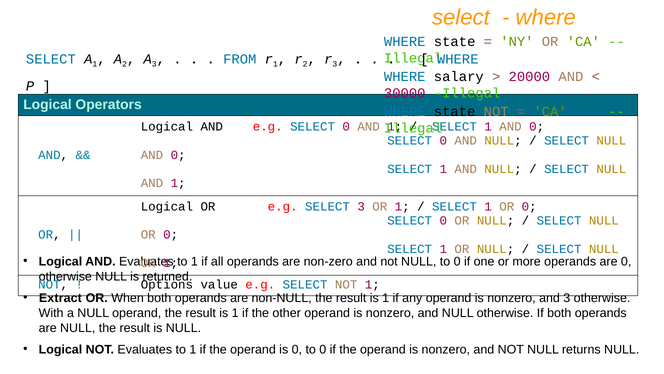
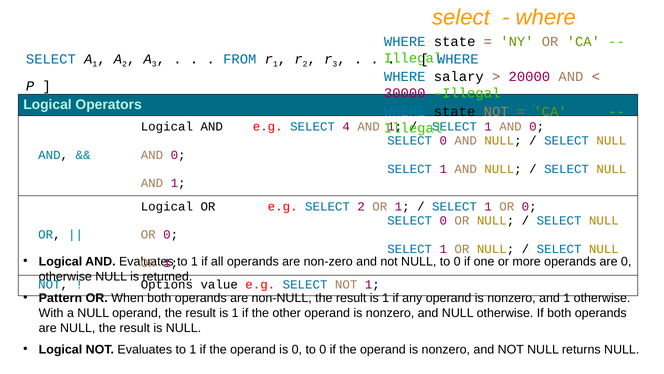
e.g SELECT 0: 0 -> 4
SELECT 3: 3 -> 2
Extract: Extract -> Pattern
nonzero and 3: 3 -> 1
